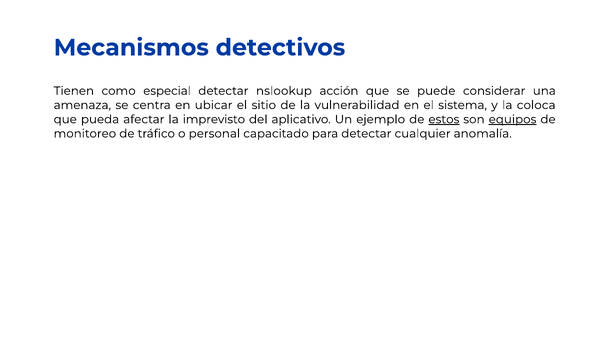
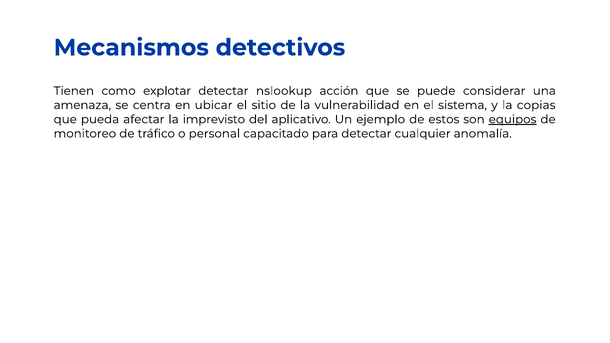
especial: especial -> explotar
coloca: coloca -> copias
estos underline: present -> none
